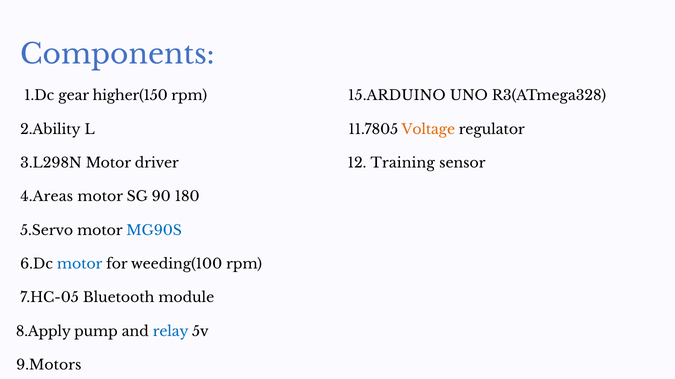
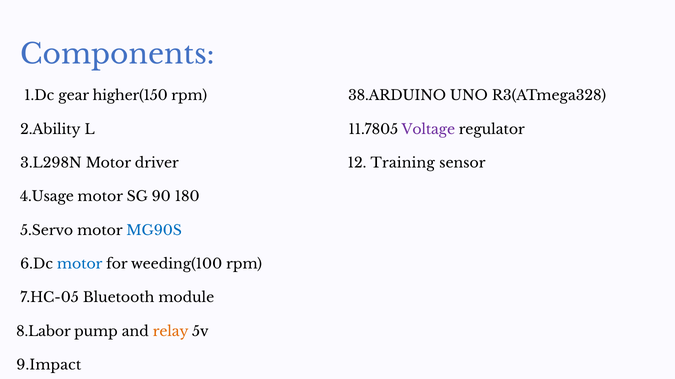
15.ARDUINO: 15.ARDUINO -> 38.ARDUINO
Voltage colour: orange -> purple
4.Areas: 4.Areas -> 4.Usage
8.Apply: 8.Apply -> 8.Labor
relay colour: blue -> orange
9.Motors: 9.Motors -> 9.Impact
